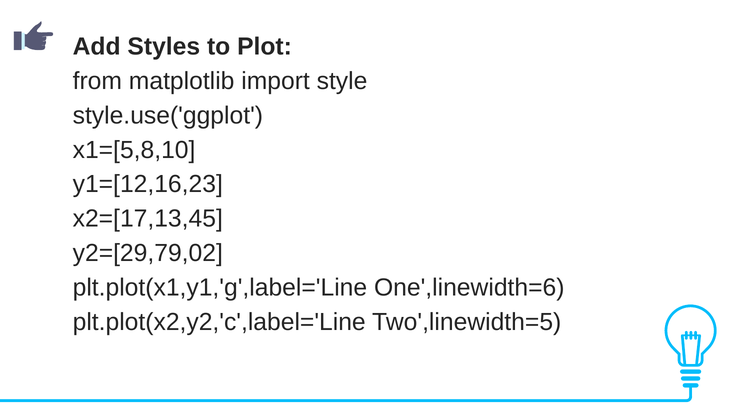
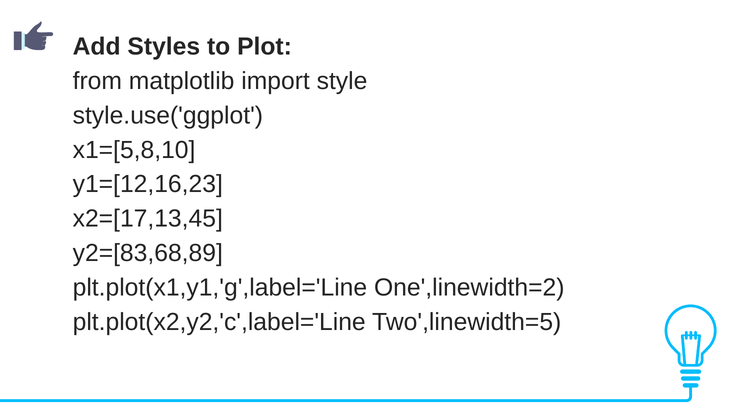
y2=[29,79,02: y2=[29,79,02 -> y2=[83,68,89
One',linewidth=6: One',linewidth=6 -> One',linewidth=2
